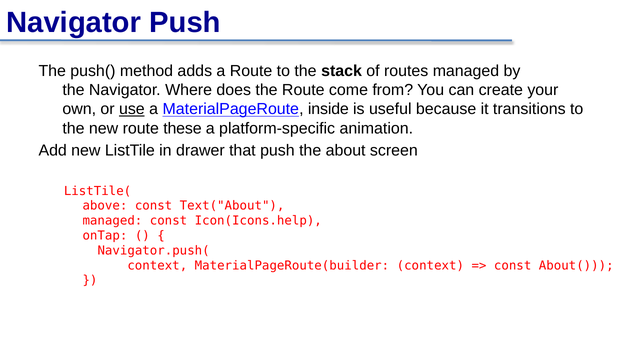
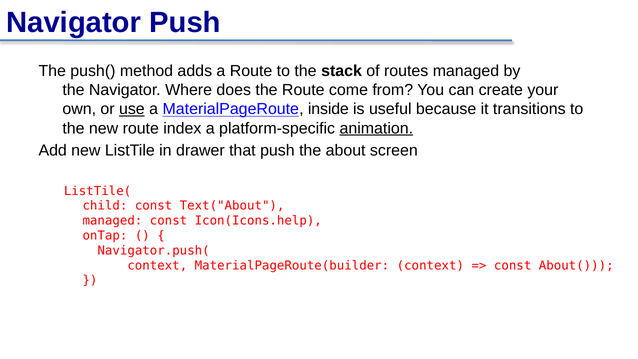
these: these -> index
animation underline: none -> present
above: above -> child
